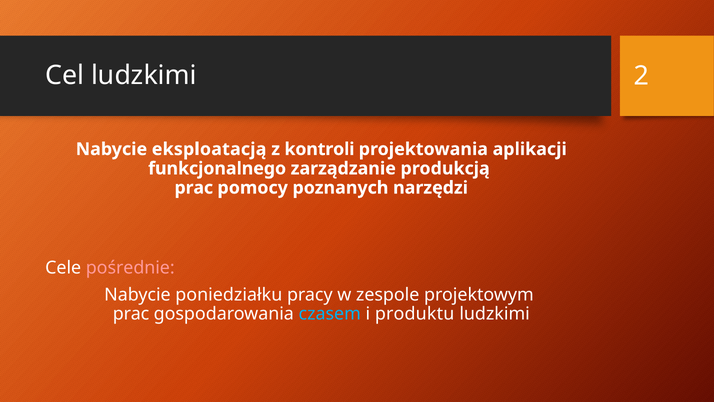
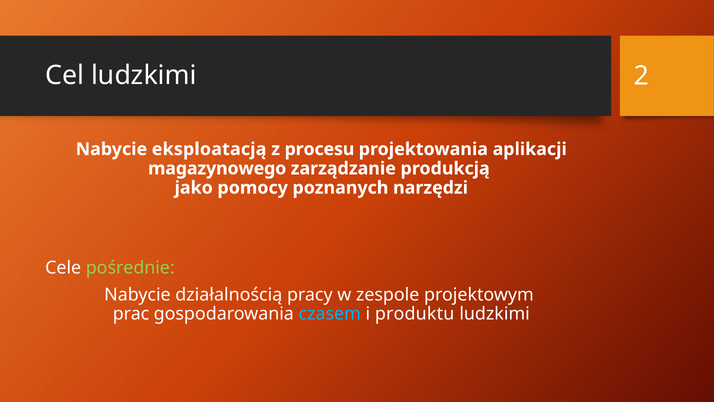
kontroli: kontroli -> procesu
funkcjonalnego: funkcjonalnego -> magazynowego
prac at (194, 188): prac -> jako
pośrednie colour: pink -> light green
poniedziałku: poniedziałku -> działalnością
